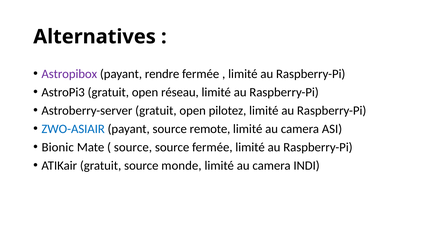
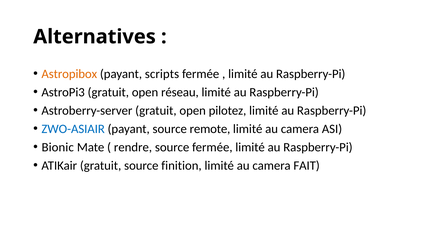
Astropibox colour: purple -> orange
rendre: rendre -> scripts
source at (133, 147): source -> rendre
monde: monde -> finition
INDI: INDI -> FAIT
